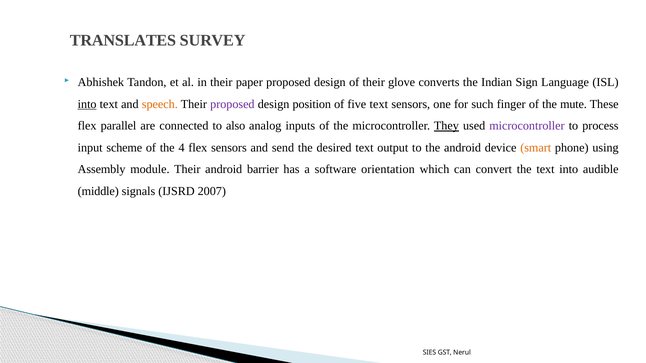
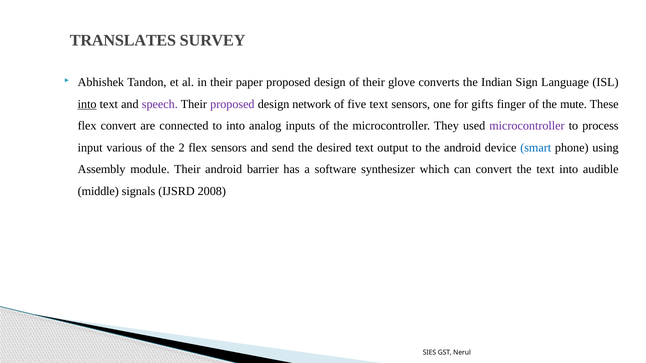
speech colour: orange -> purple
position: position -> network
such: such -> gifts
flex parallel: parallel -> convert
to also: also -> into
They underline: present -> none
scheme: scheme -> various
4: 4 -> 2
smart colour: orange -> blue
orientation: orientation -> synthesizer
2007: 2007 -> 2008
